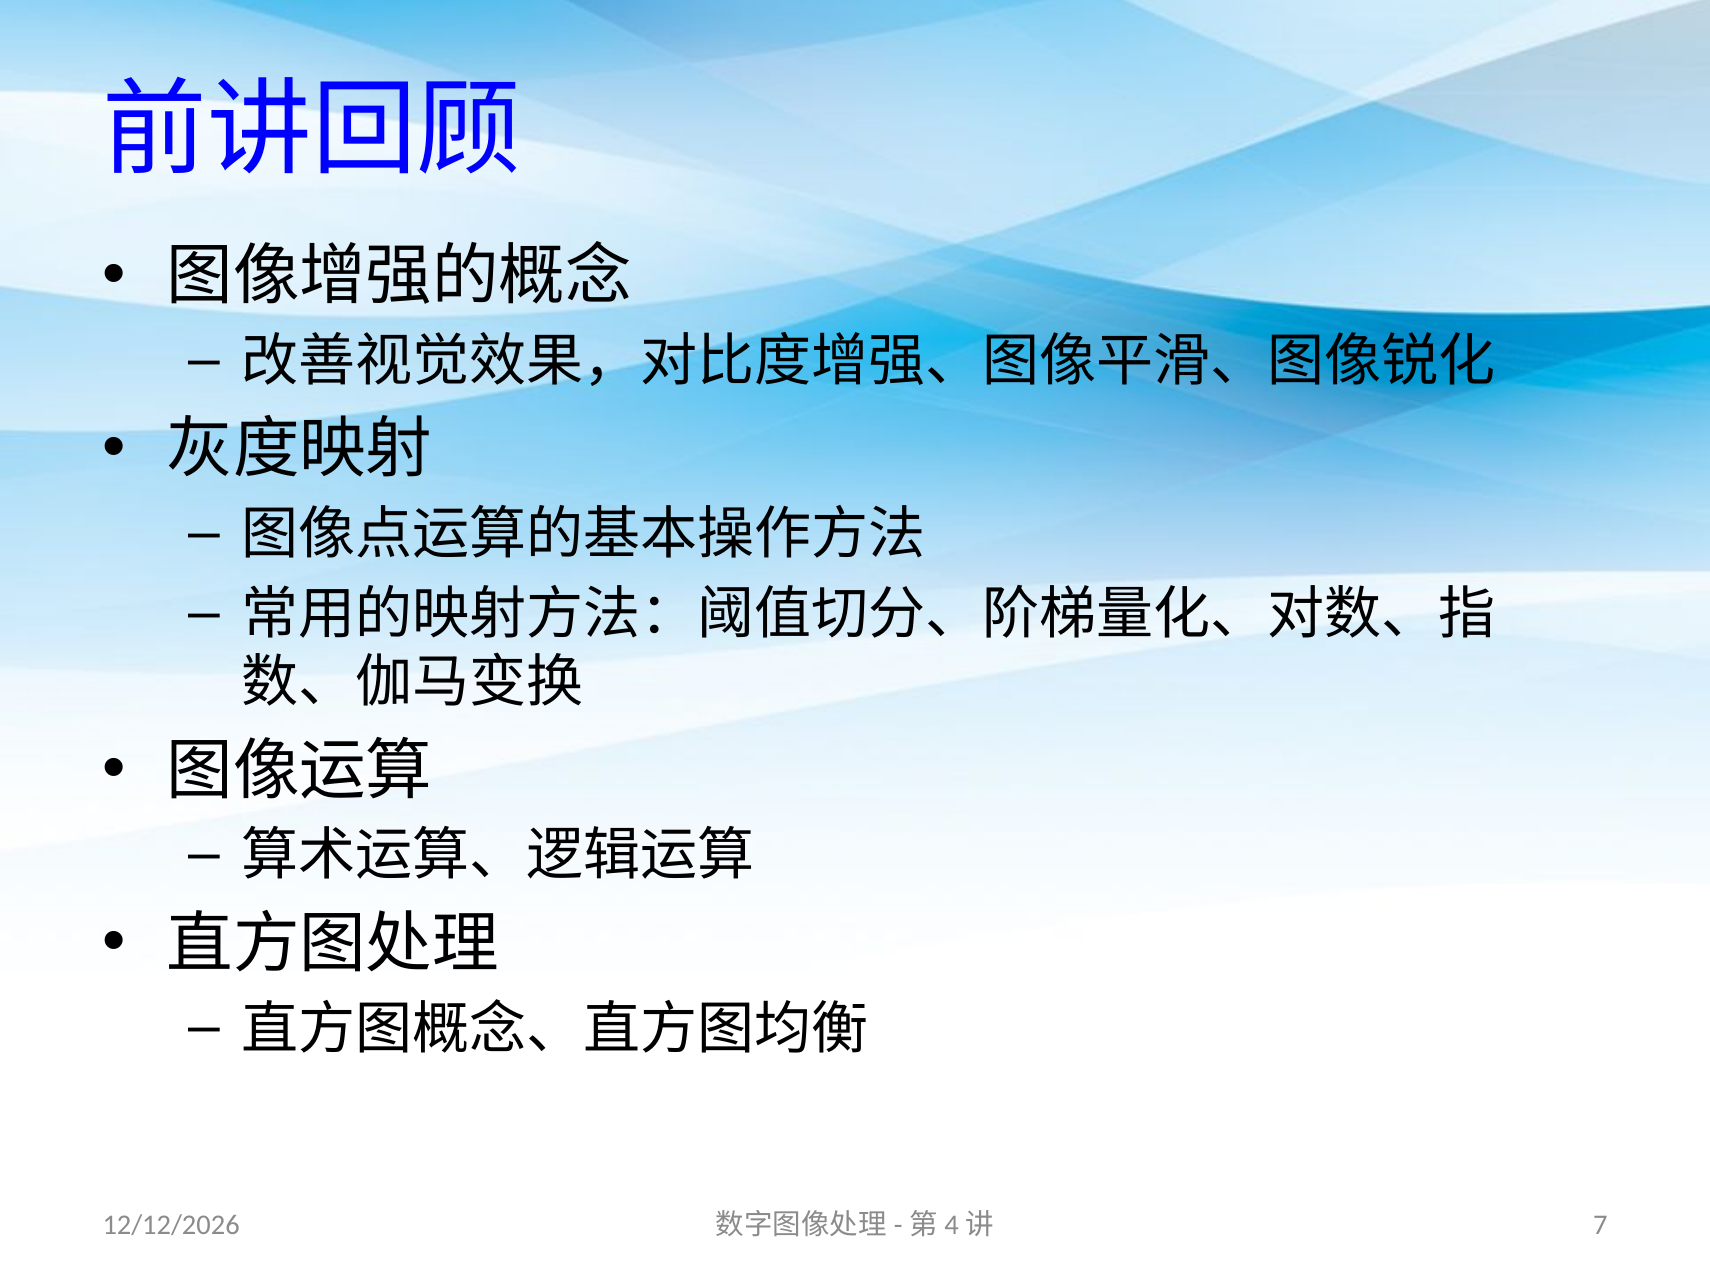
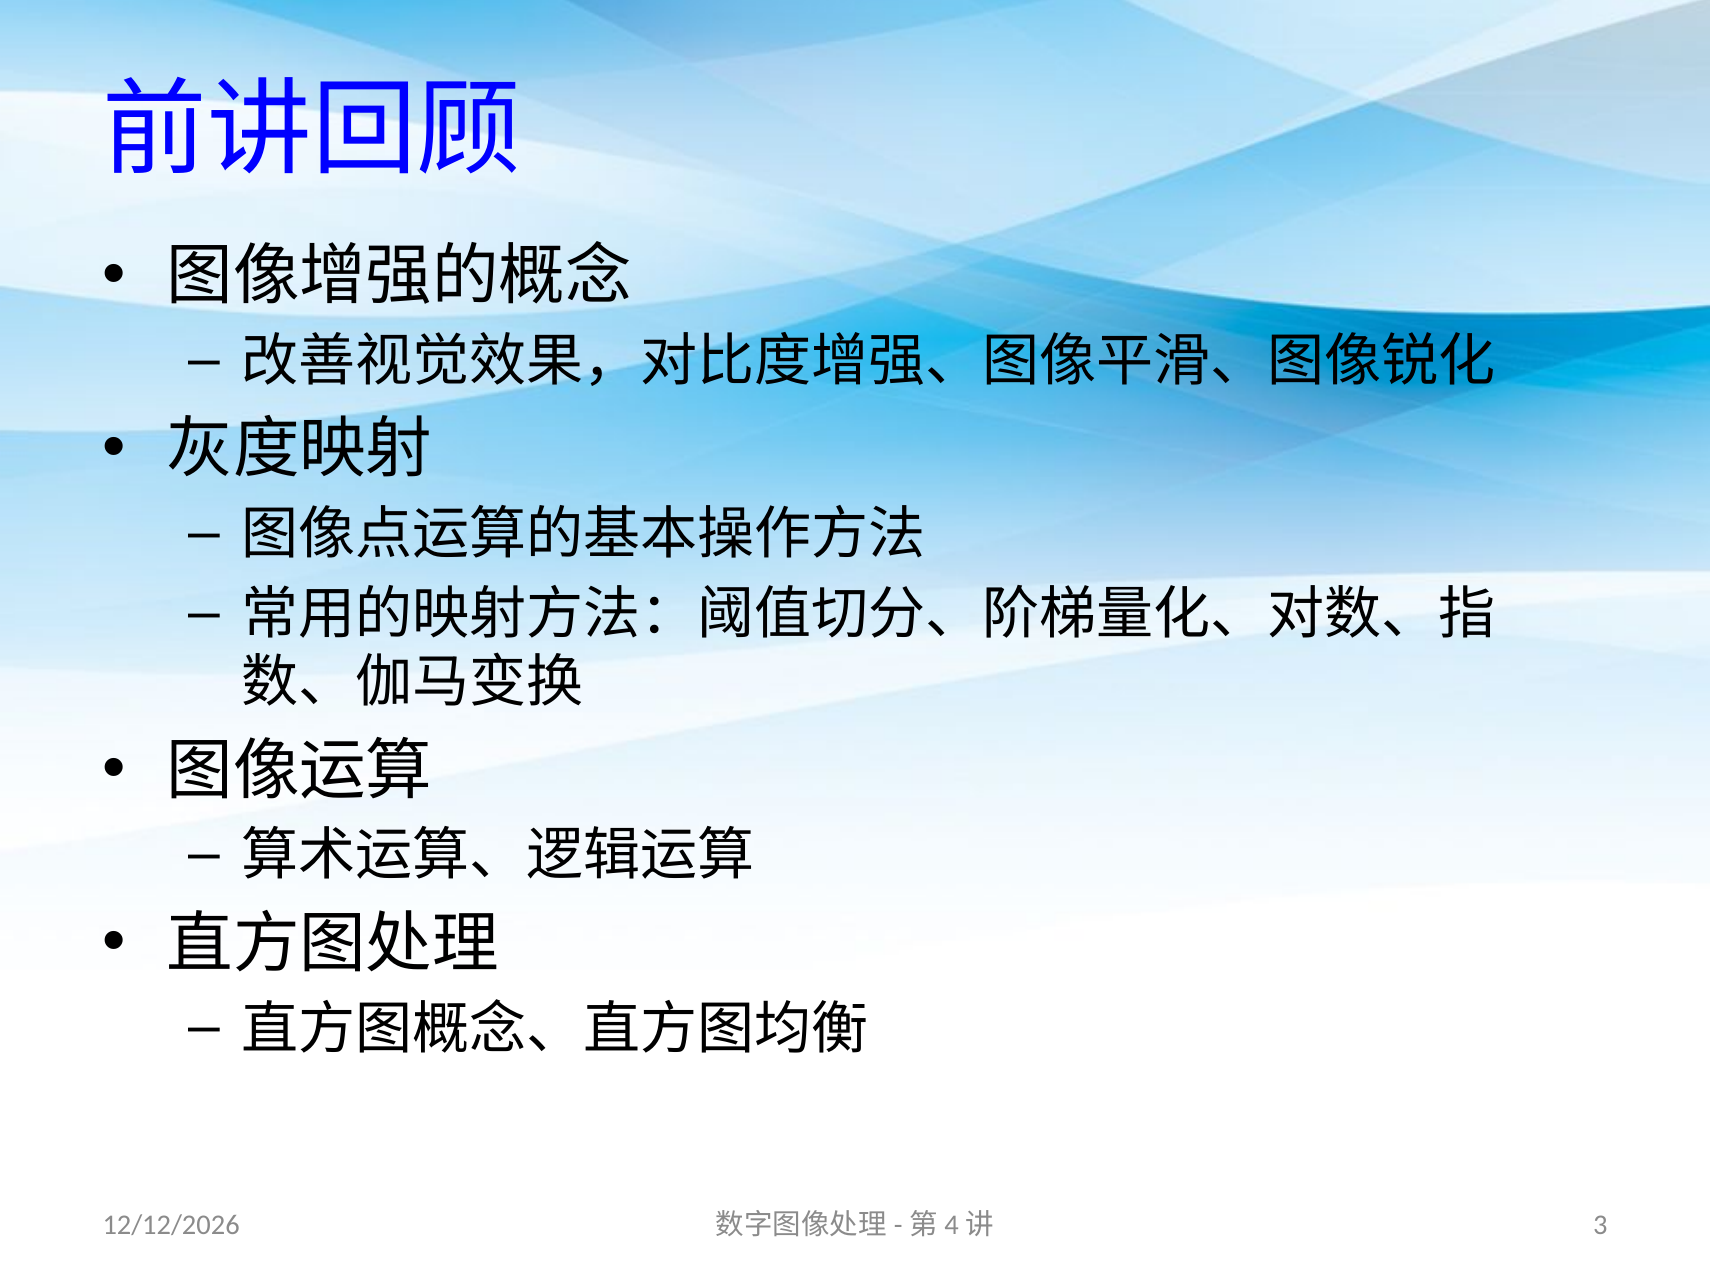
7: 7 -> 3
